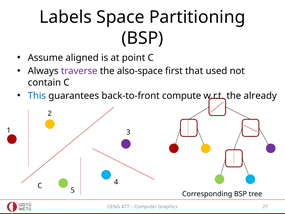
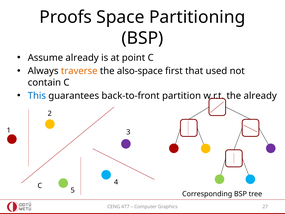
Labels: Labels -> Proofs
Assume aligned: aligned -> already
traverse colour: purple -> orange
compute: compute -> partition
